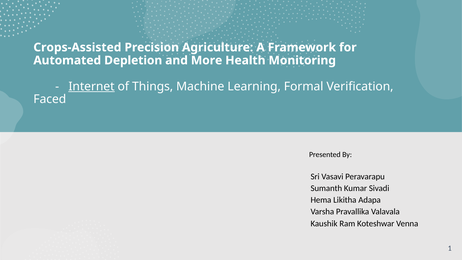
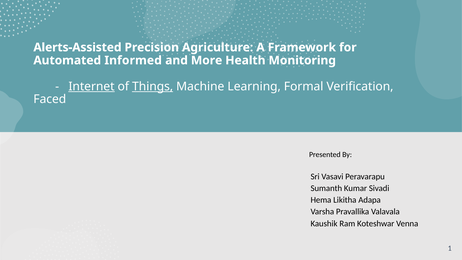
Crops-Assisted: Crops-Assisted -> Alerts-Assisted
Depletion: Depletion -> Informed
Things underline: none -> present
